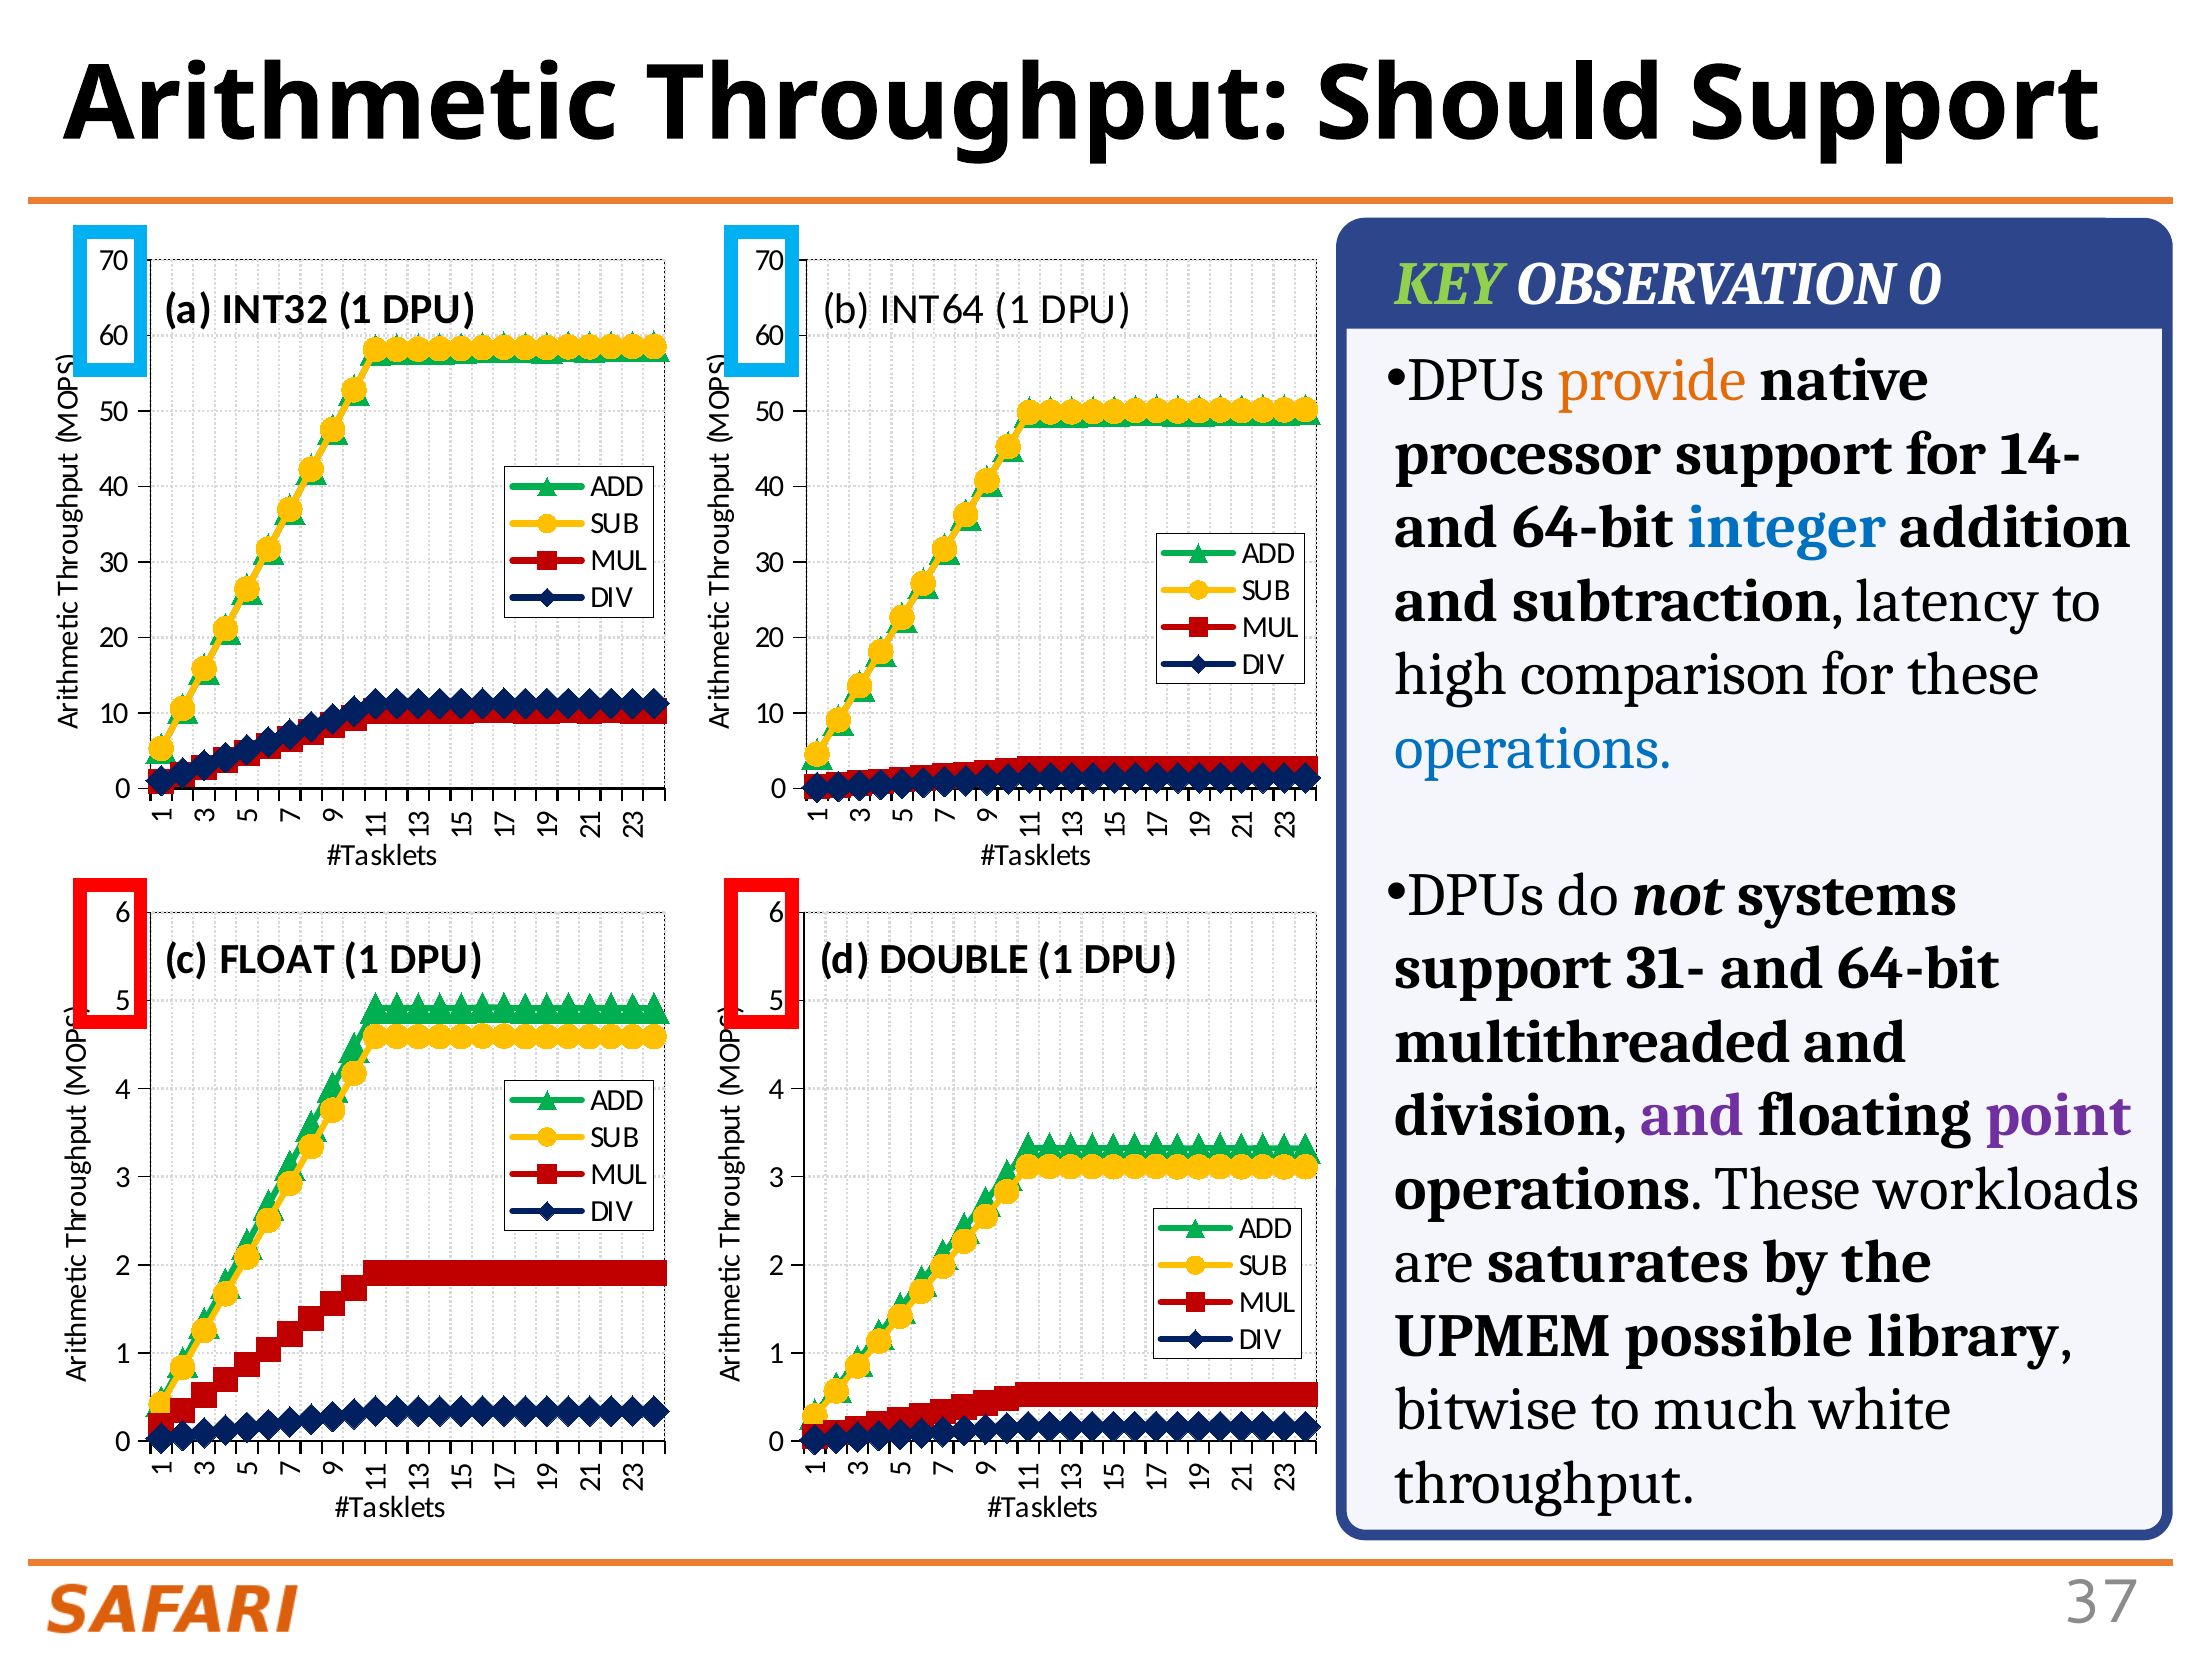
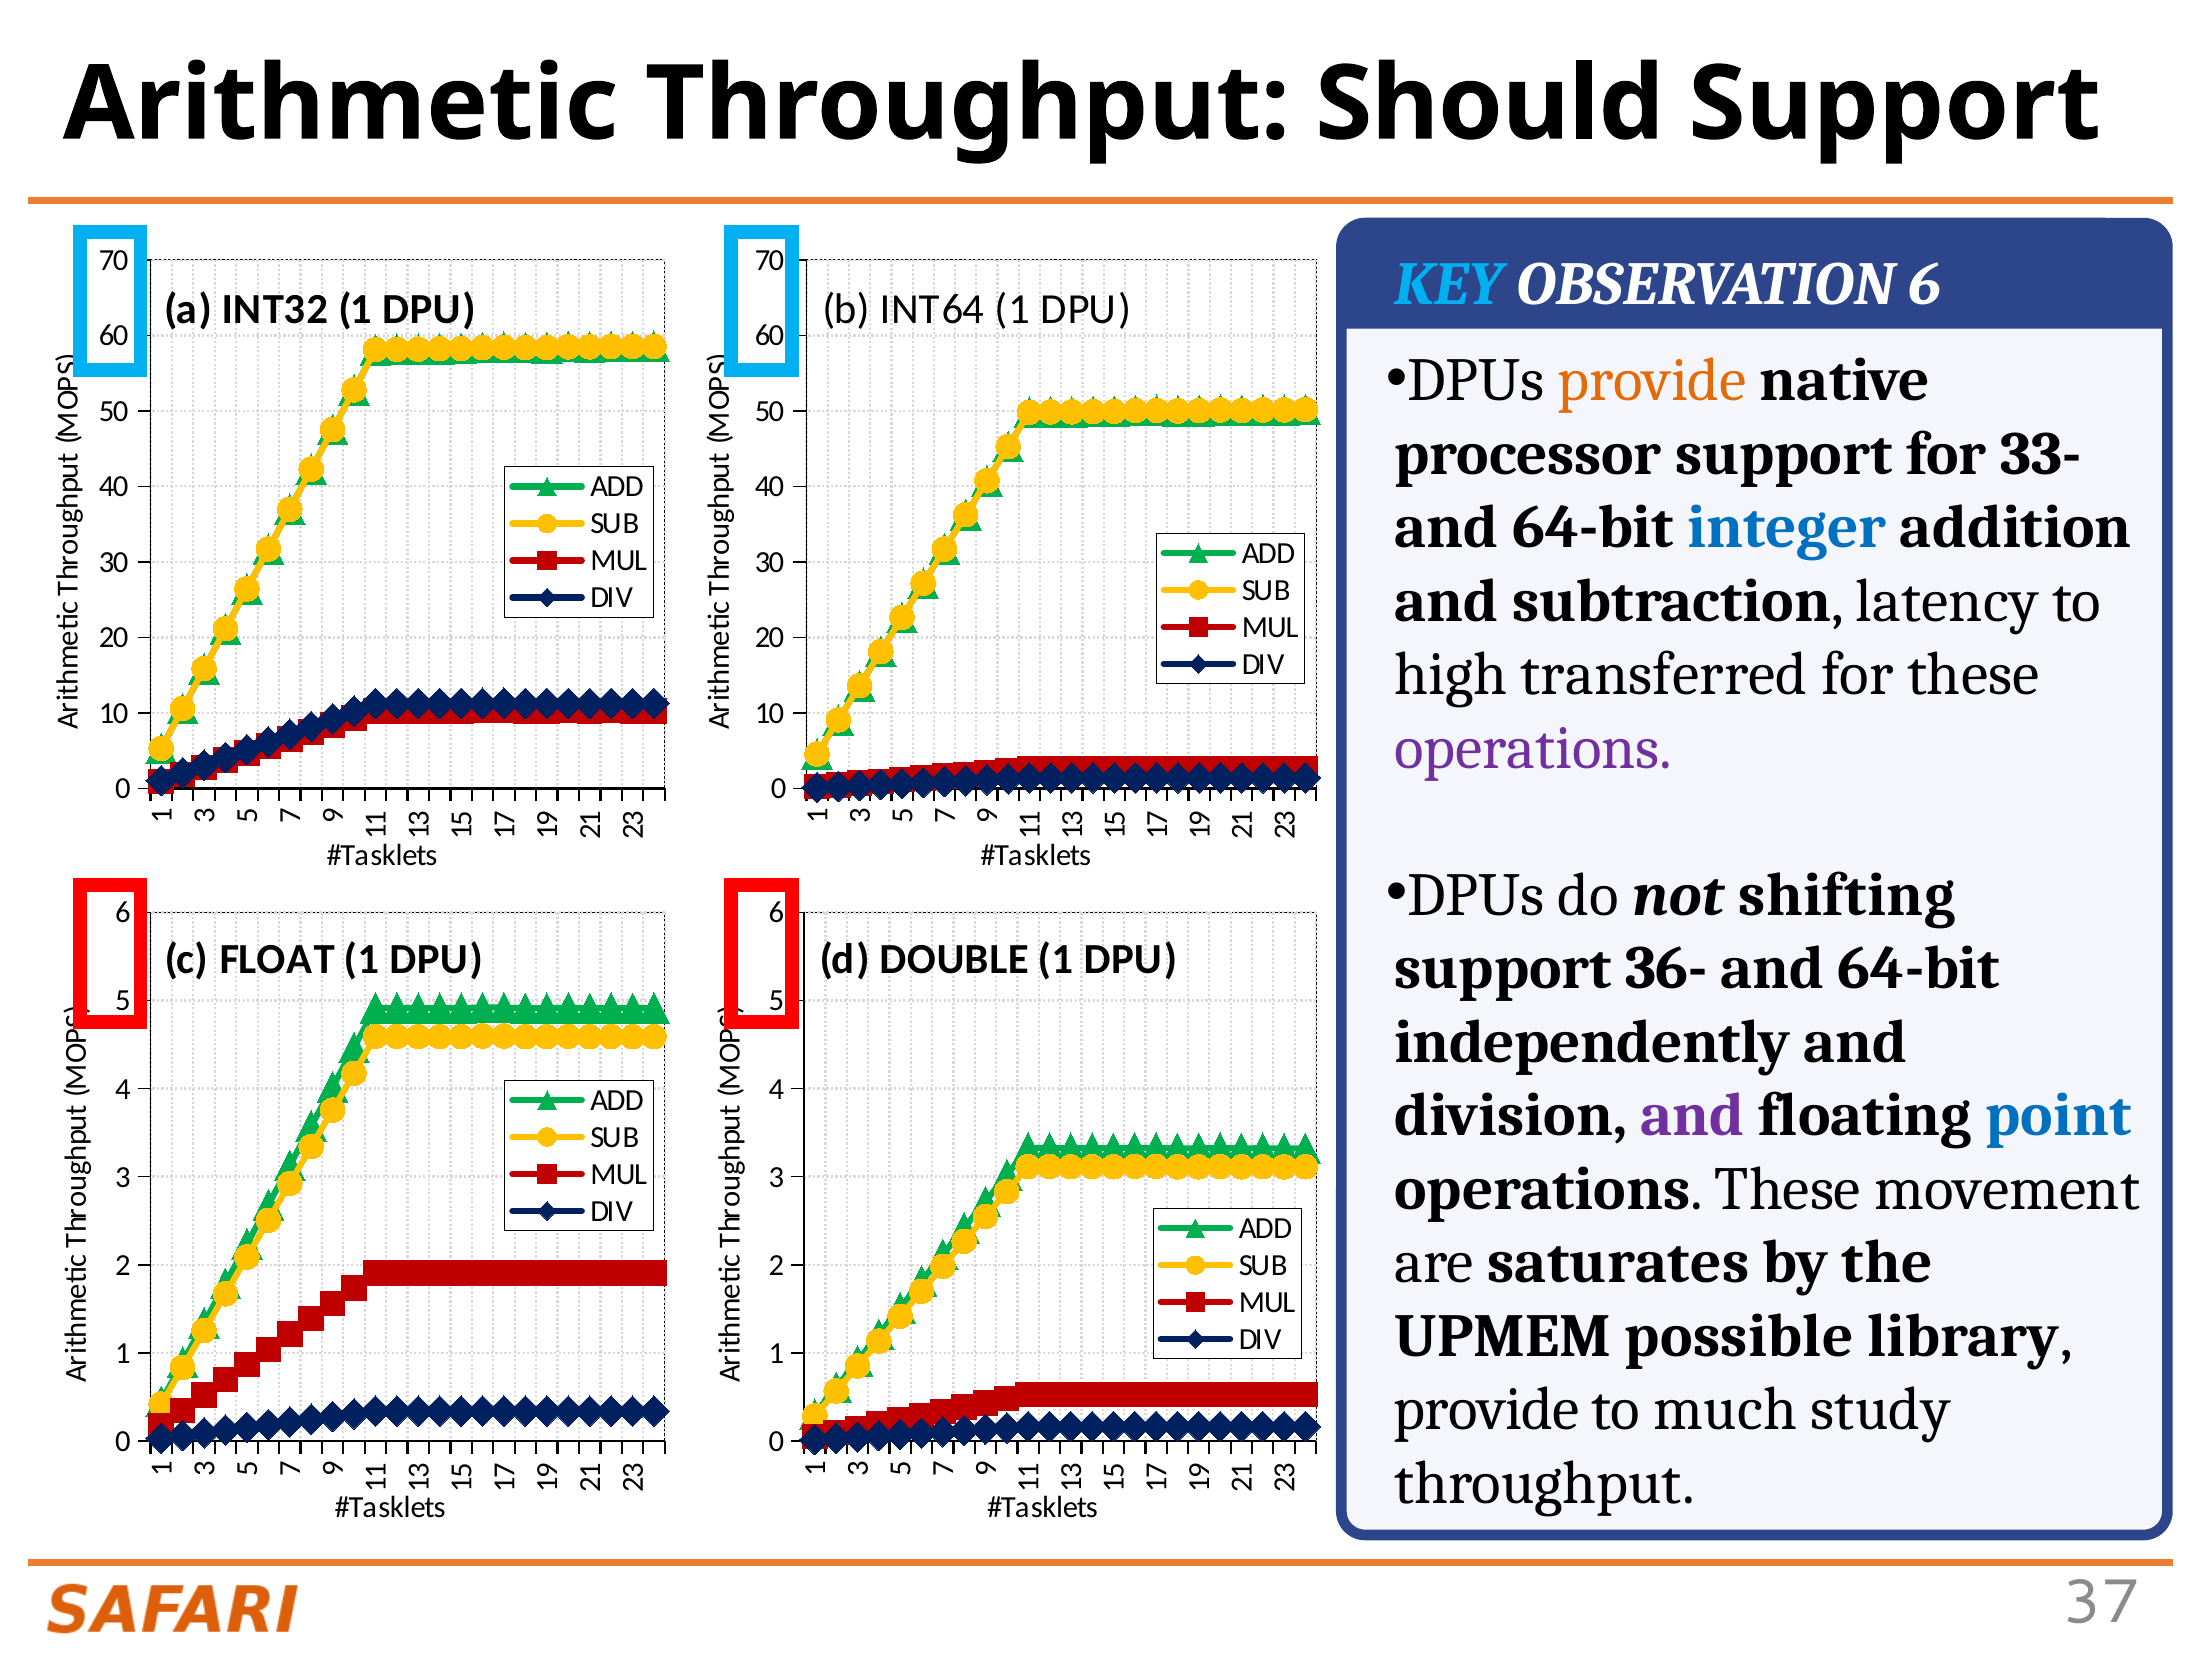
KEY colour: light green -> light blue
OBSERVATION 0: 0 -> 6
14-: 14- -> 33-
comparison: comparison -> transferred
operations at (1533, 748) colour: blue -> purple
systems: systems -> shifting
31-: 31- -> 36-
multithreaded: multithreaded -> independently
point colour: purple -> blue
workloads: workloads -> movement
bitwise at (1486, 1410): bitwise -> provide
white: white -> study
